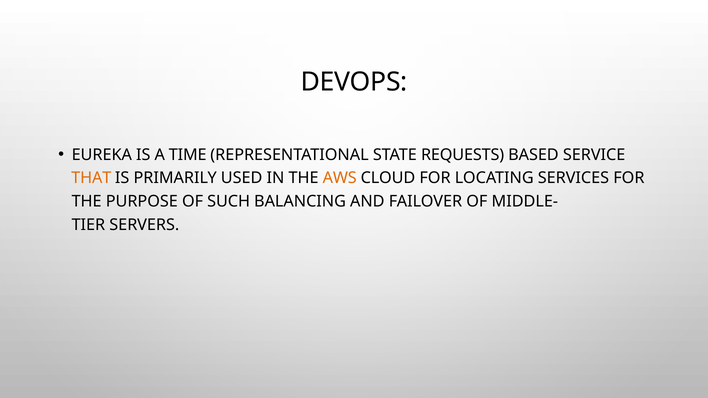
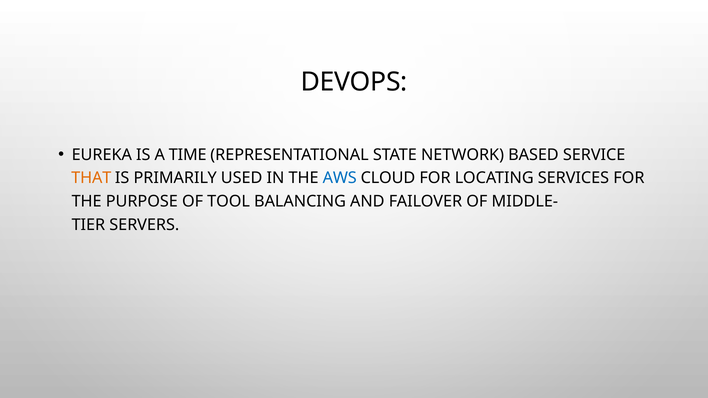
REQUESTS: REQUESTS -> NETWORK
AWS colour: orange -> blue
SUCH: SUCH -> TOOL
